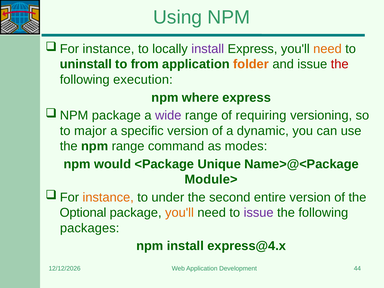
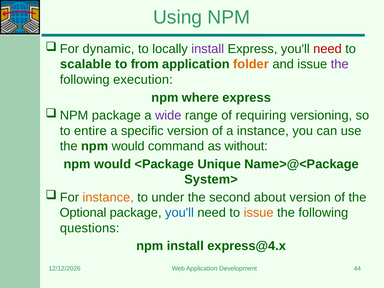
instance at (108, 49): instance -> dynamic
need at (327, 49) colour: orange -> red
uninstall: uninstall -> scalable
the at (340, 64) colour: red -> purple
major: major -> entire
a dynamic: dynamic -> instance
the npm range: range -> would
modes: modes -> without
Module>: Module> -> System>
entire: entire -> about
you'll at (179, 213) colour: orange -> blue
issue at (259, 213) colour: purple -> orange
packages: packages -> questions
